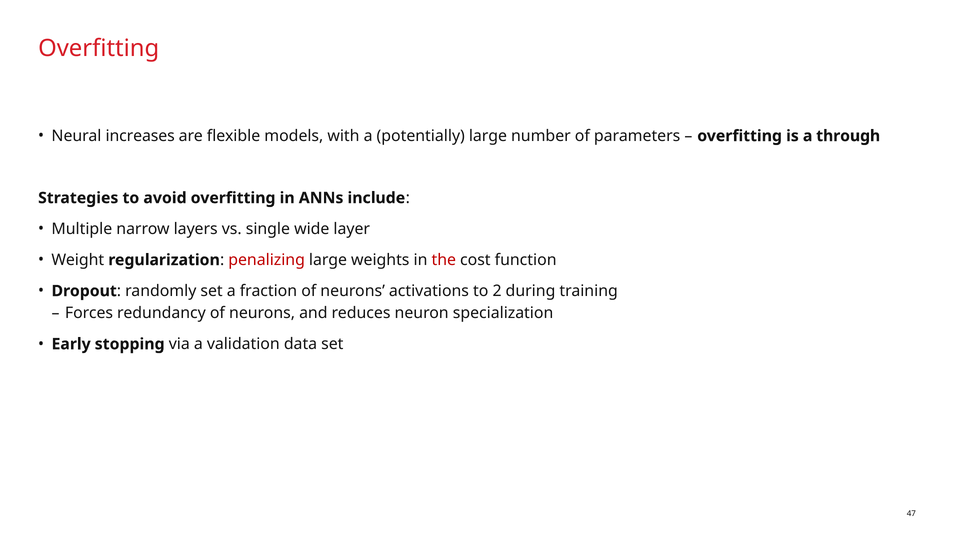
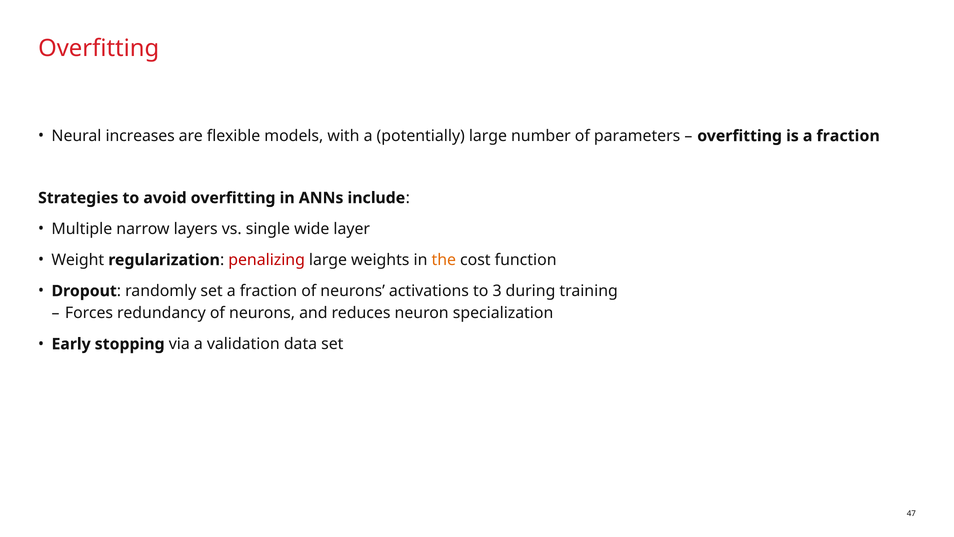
is a through: through -> fraction
the colour: red -> orange
2: 2 -> 3
